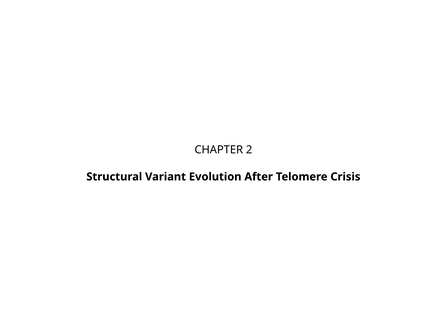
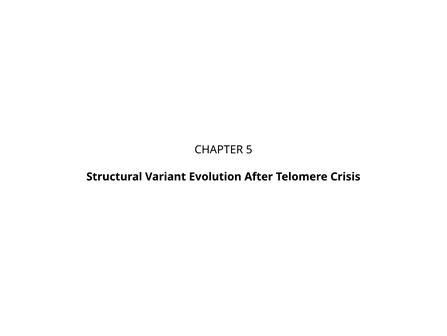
2: 2 -> 5
